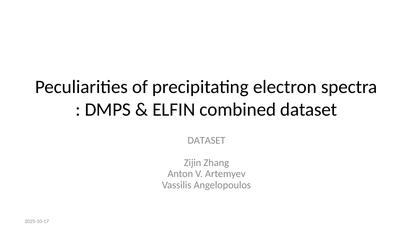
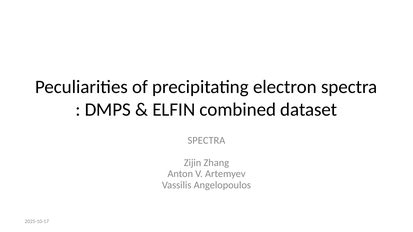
DATASET at (206, 141): DATASET -> SPECTRA
